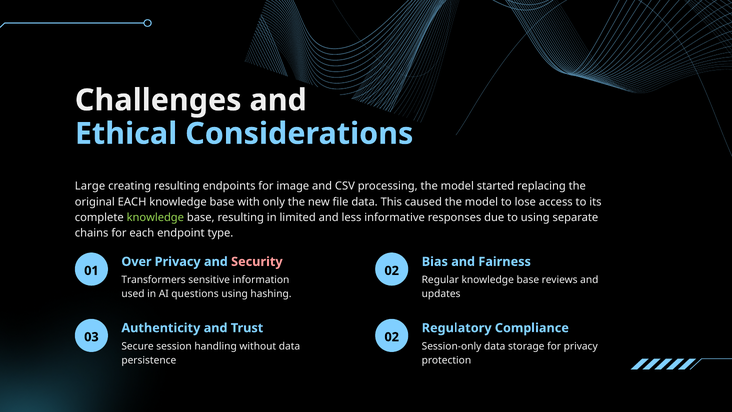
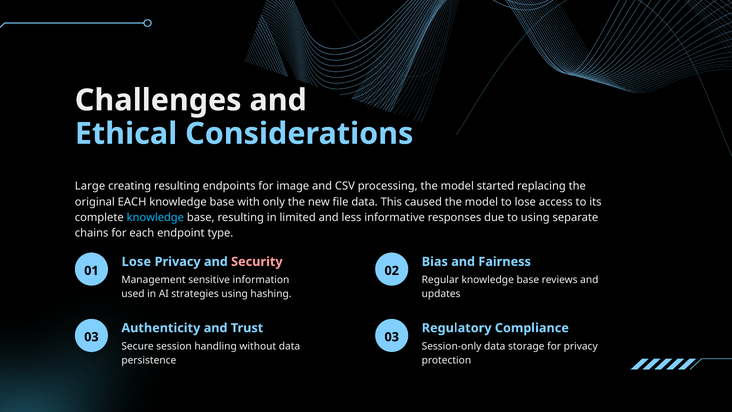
knowledge at (155, 217) colour: light green -> light blue
Over at (136, 262): Over -> Lose
Transformers: Transformers -> Management
questions: questions -> strategies
03 02: 02 -> 03
